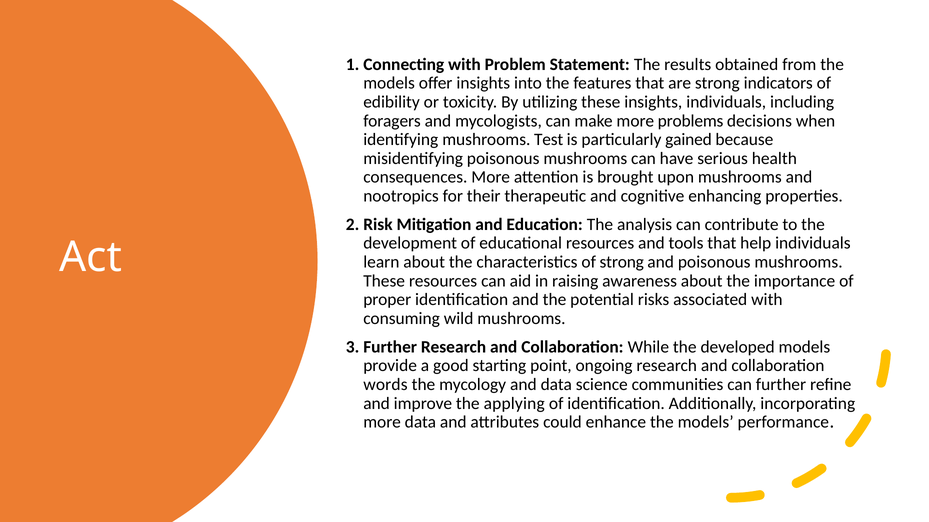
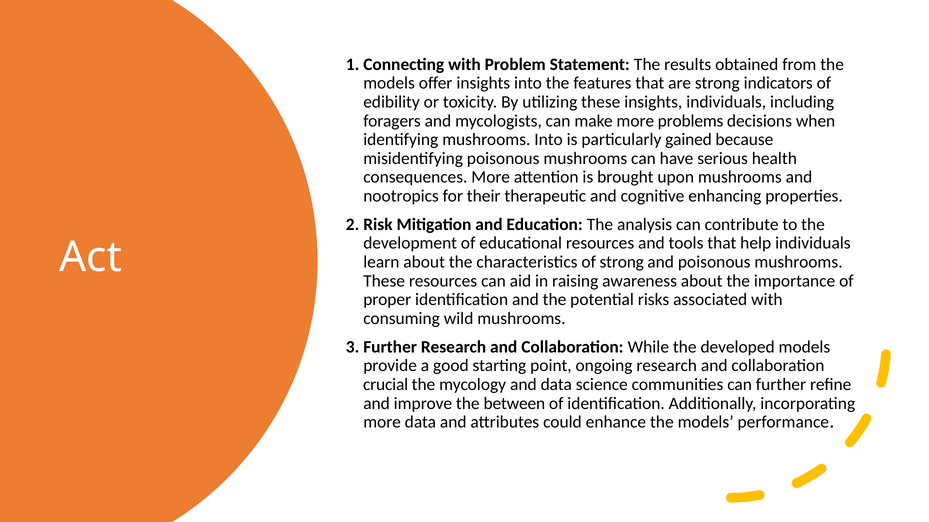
mushrooms Test: Test -> Into
words: words -> crucial
applying: applying -> between
